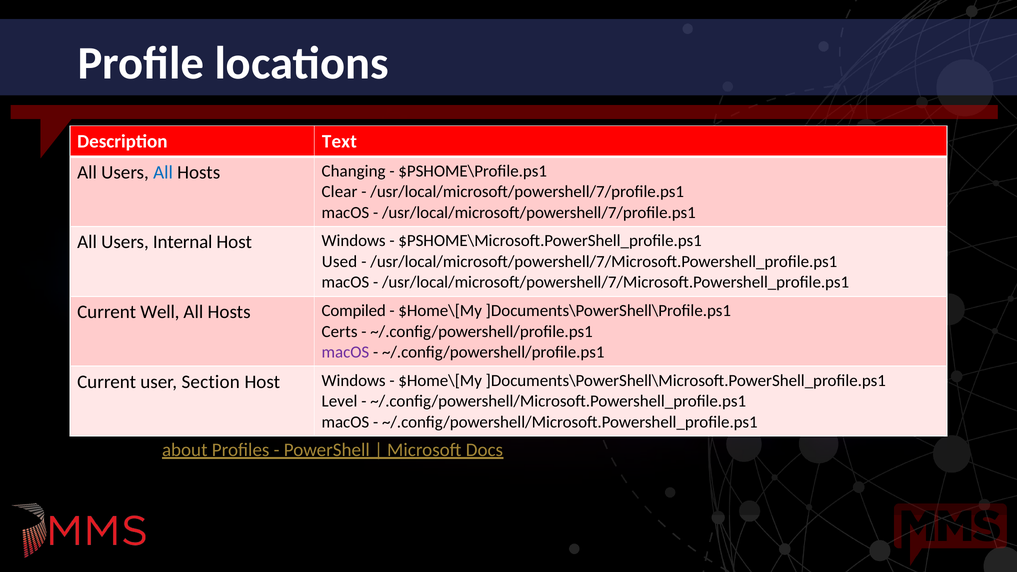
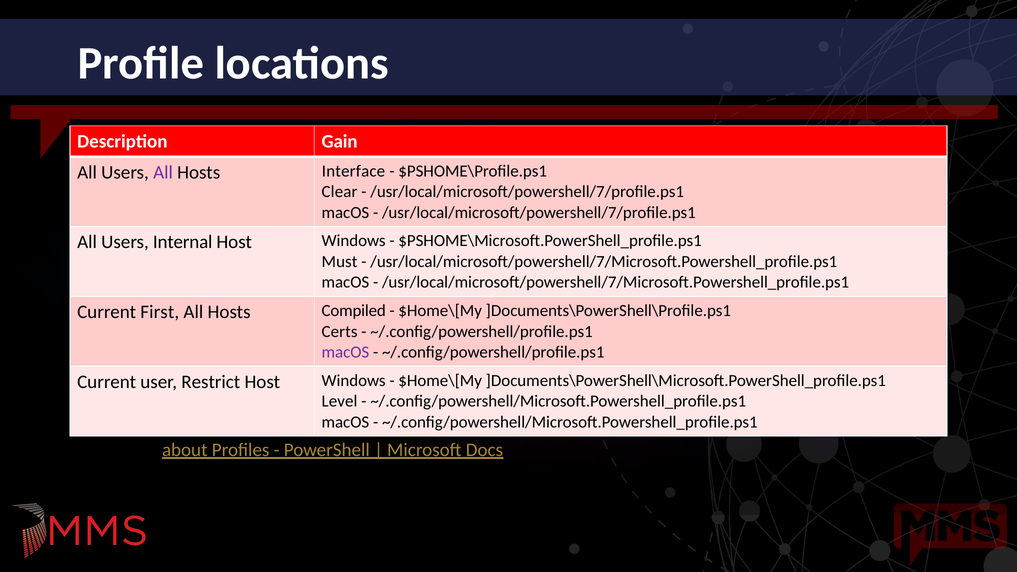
Text: Text -> Gain
All at (163, 172) colour: blue -> purple
Changing: Changing -> Interface
Used: Used -> Must
Well: Well -> First
Section: Section -> Restrict
